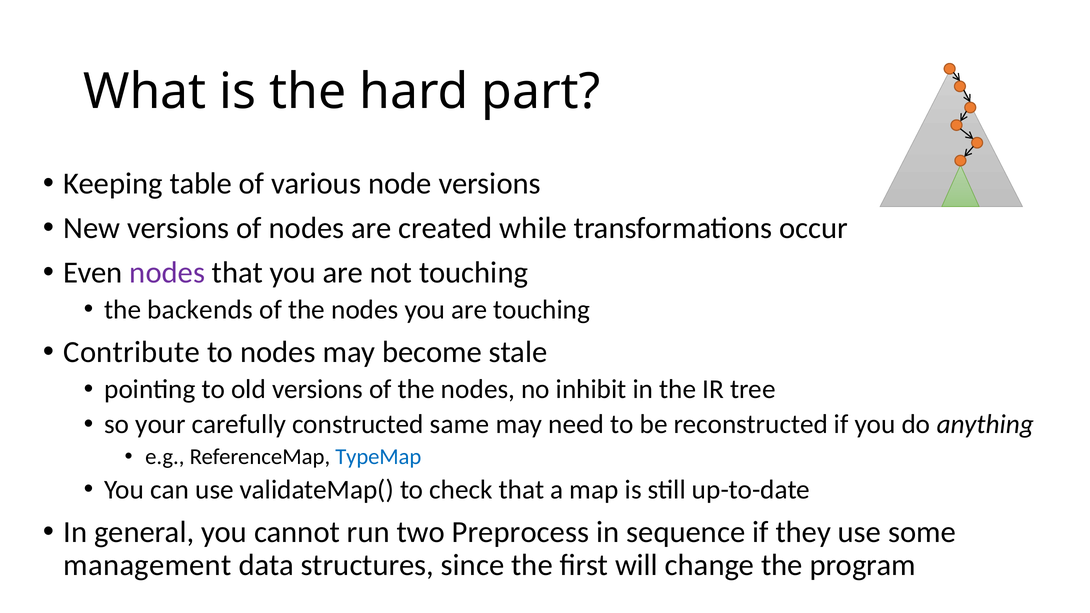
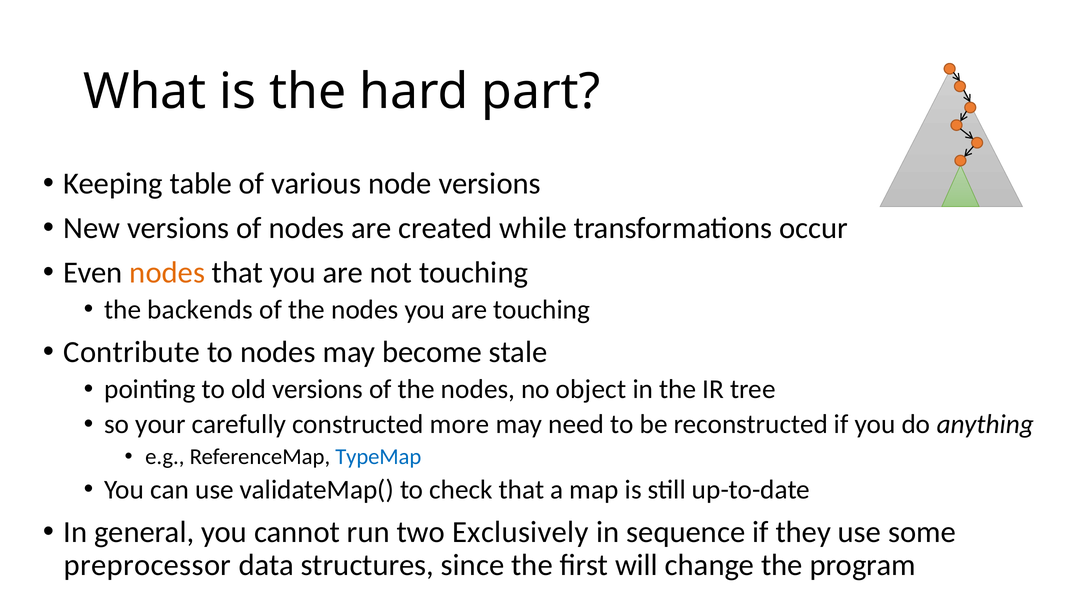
nodes at (167, 273) colour: purple -> orange
inhibit: inhibit -> object
same: same -> more
Preprocess: Preprocess -> Exclusively
management: management -> preprocessor
